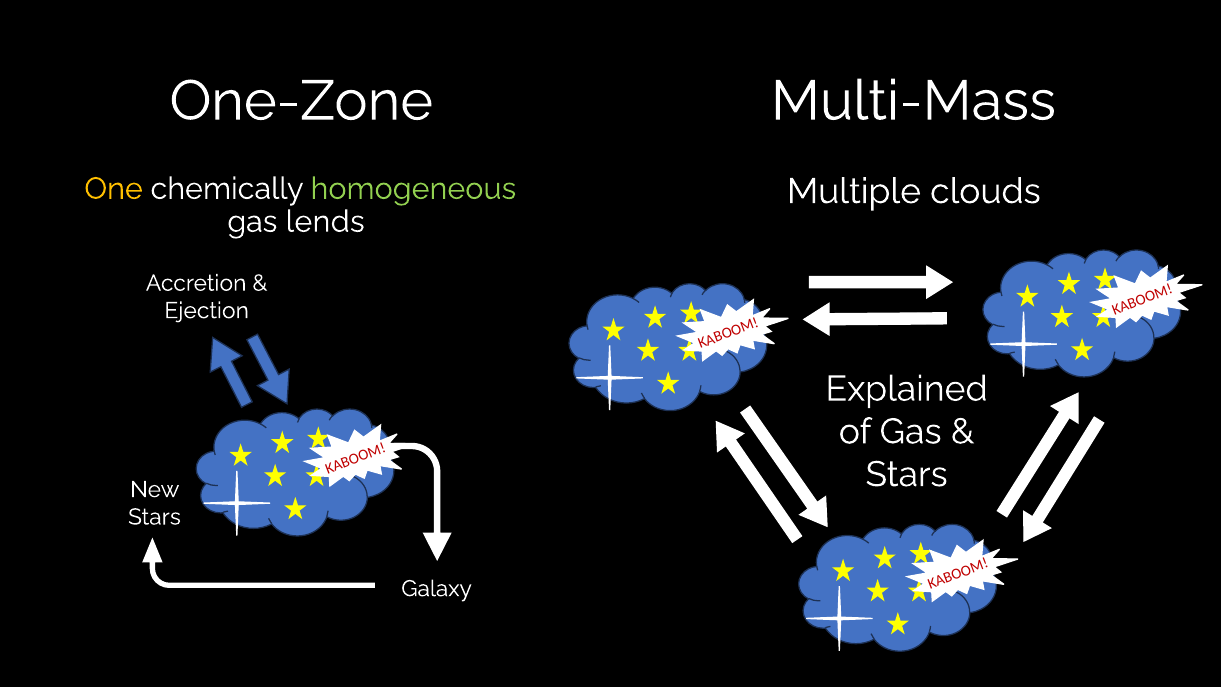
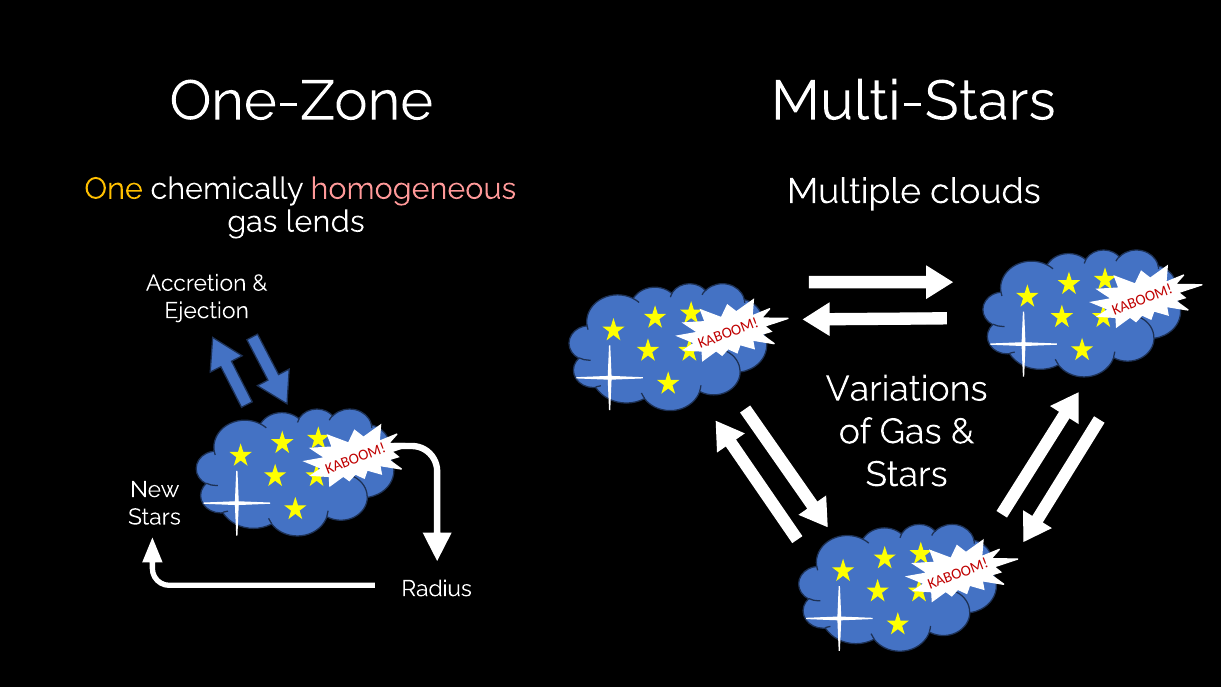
Multi-Mass: Multi-Mass -> Multi-Stars
homogeneous colour: light green -> pink
Explained: Explained -> Variations
Galaxy: Galaxy -> Radius
